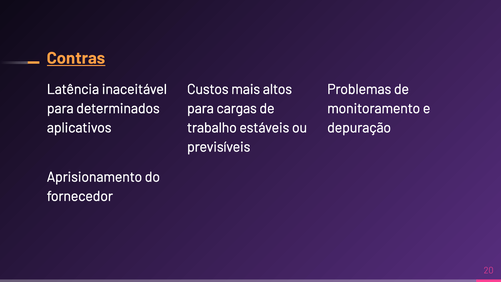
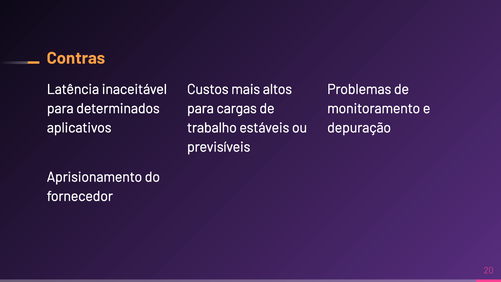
Contras underline: present -> none
